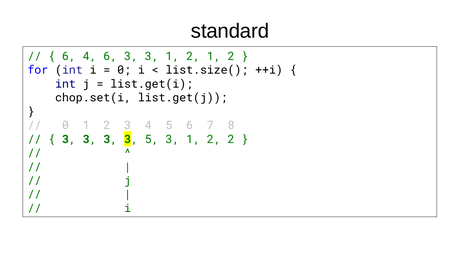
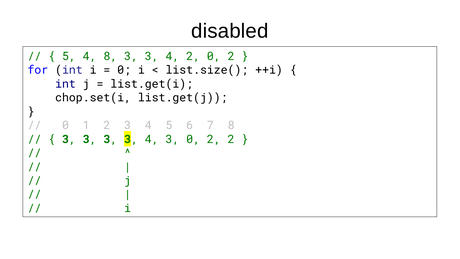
standard: standard -> disabled
6 at (69, 56): 6 -> 5
4 6: 6 -> 8
1 at (172, 56): 1 -> 4
2 1: 1 -> 0
3 3 3 5: 5 -> 4
1 at (193, 139): 1 -> 0
